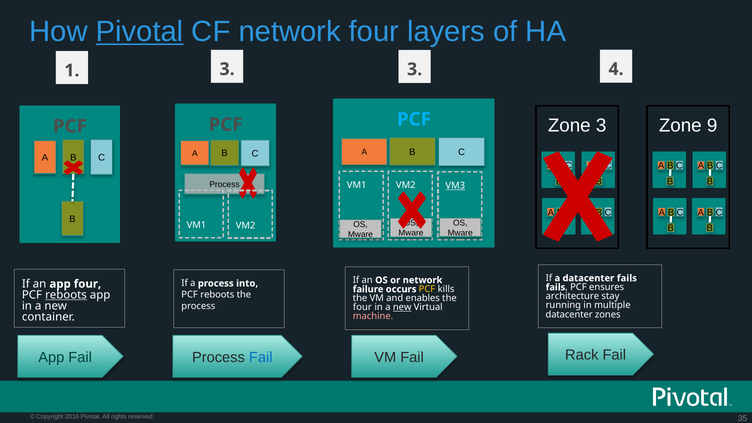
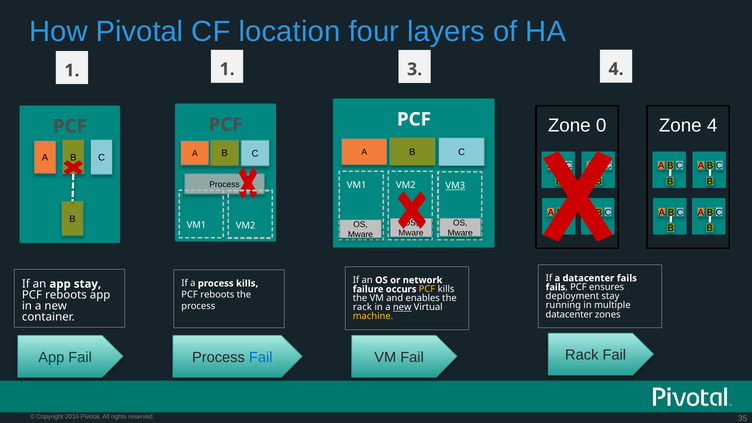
Pivotal at (140, 32) underline: present -> none
CF network: network -> location
1 3: 3 -> 1
PCF at (414, 119) colour: light blue -> white
Zone 3: 3 -> 0
Zone 9: 9 -> 4
app four: four -> stay
process into: into -> kills
reboots at (66, 295) underline: present -> none
architecture: architecture -> deployment
four at (362, 307): four -> rack
machine colour: pink -> yellow
